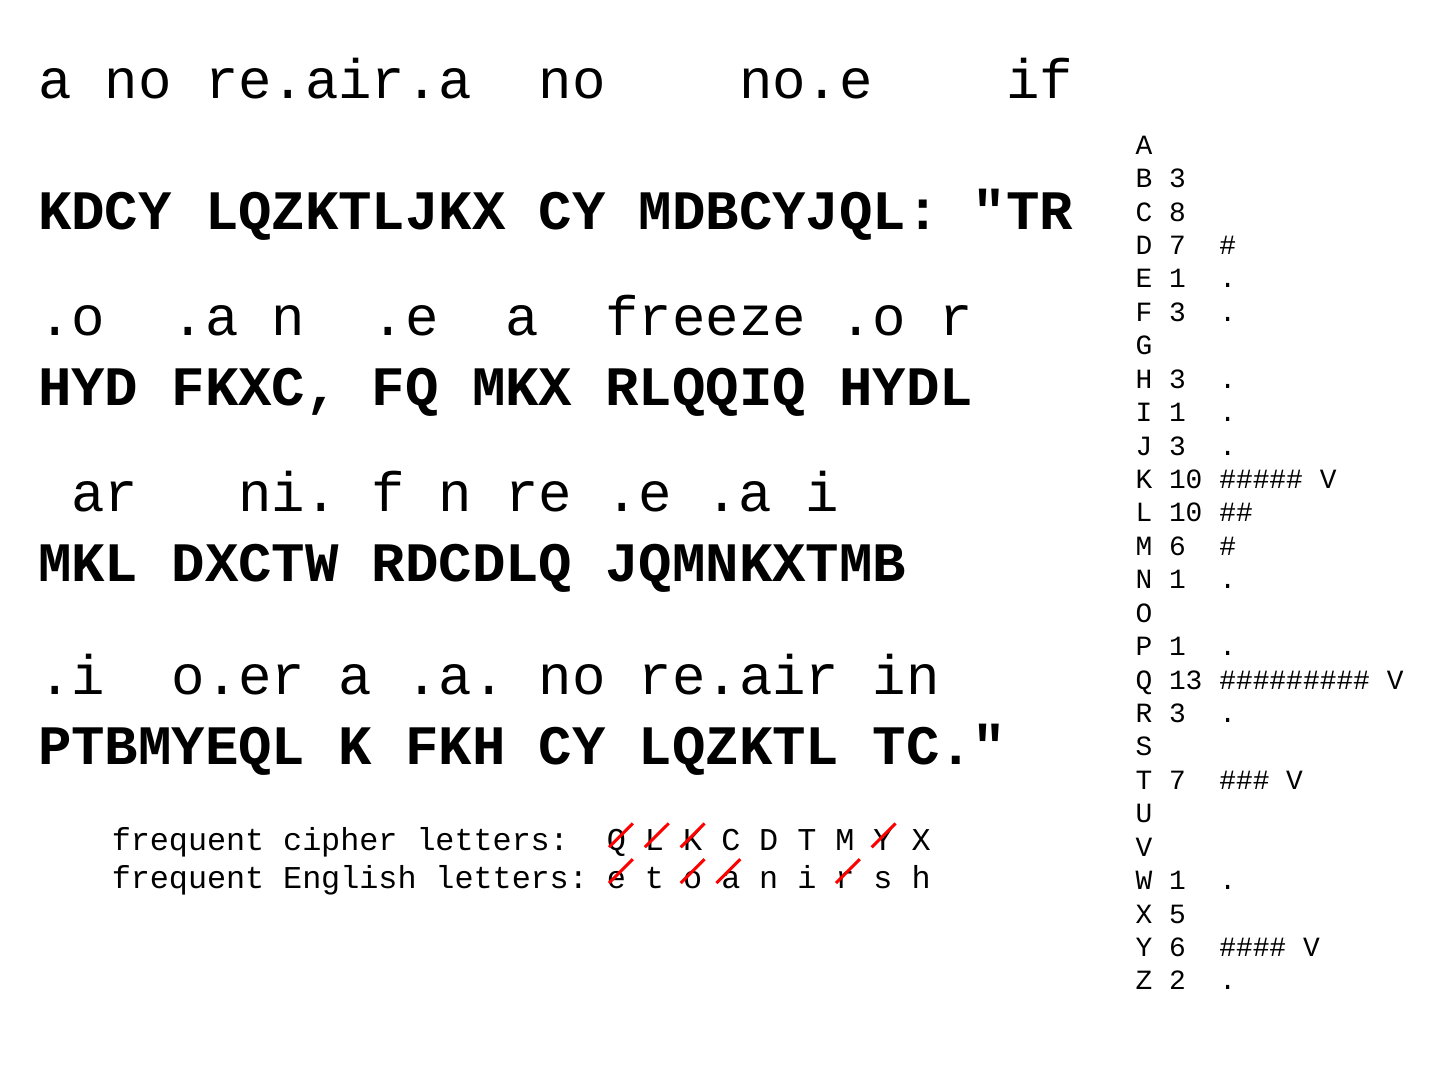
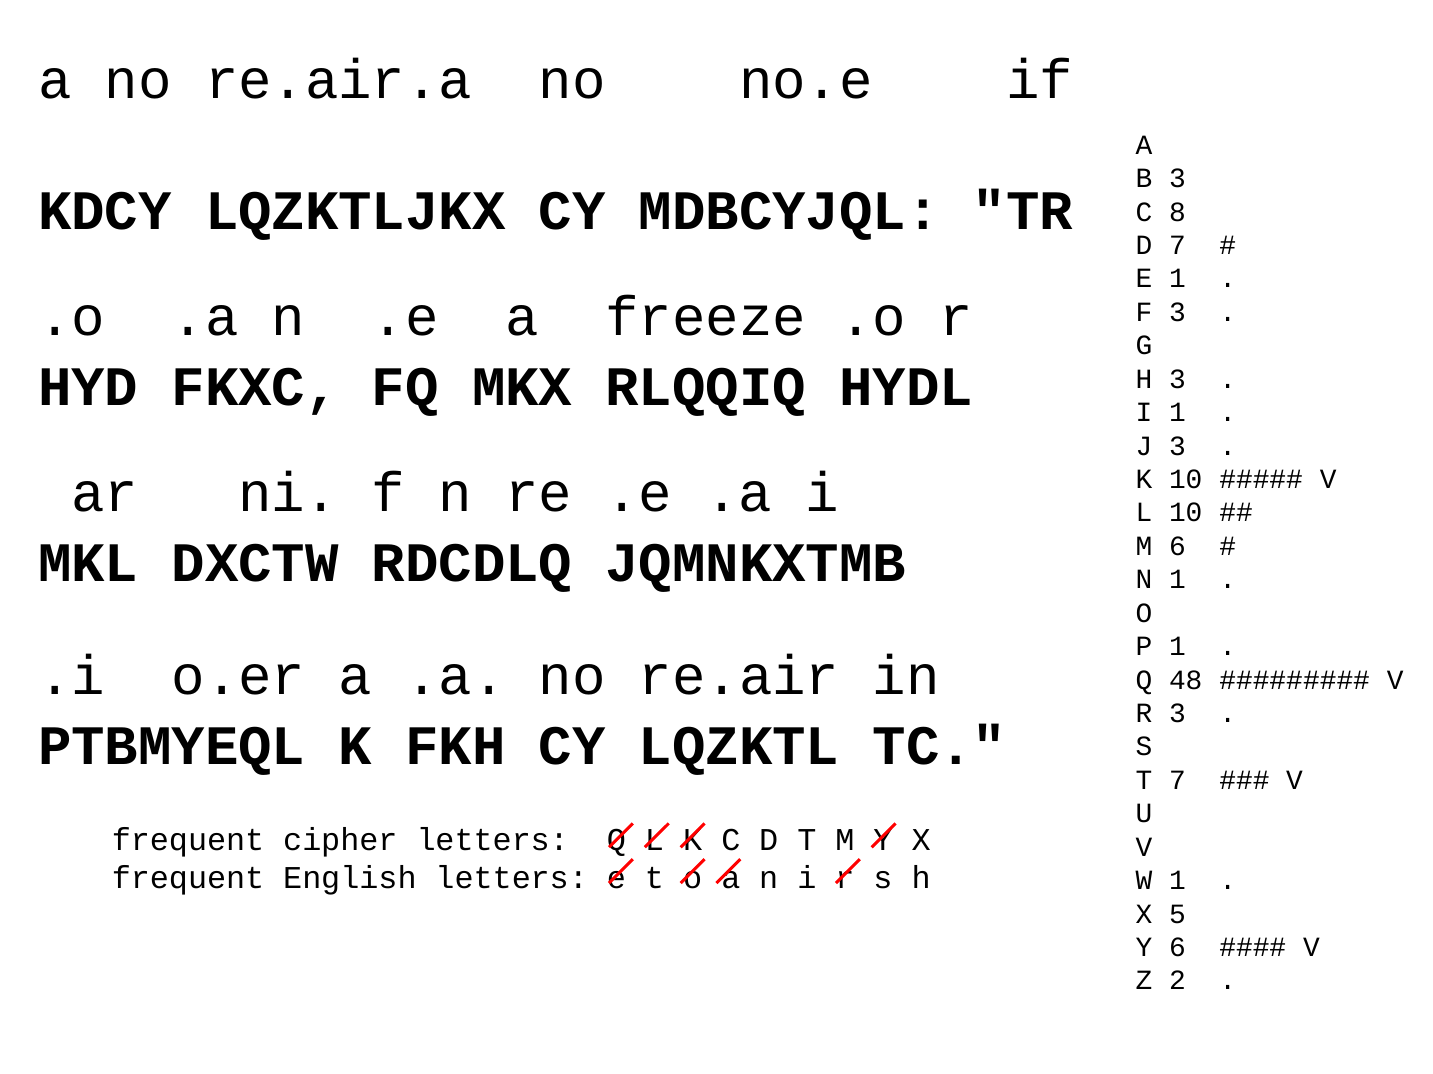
13: 13 -> 48
